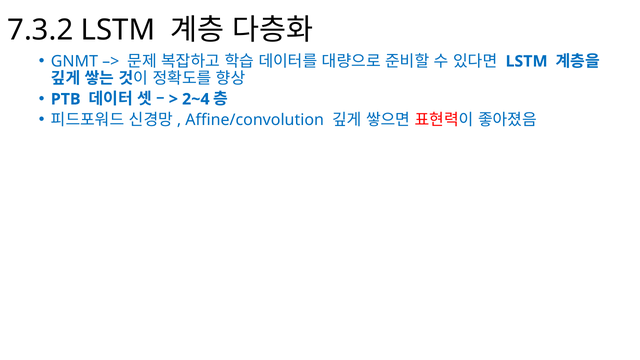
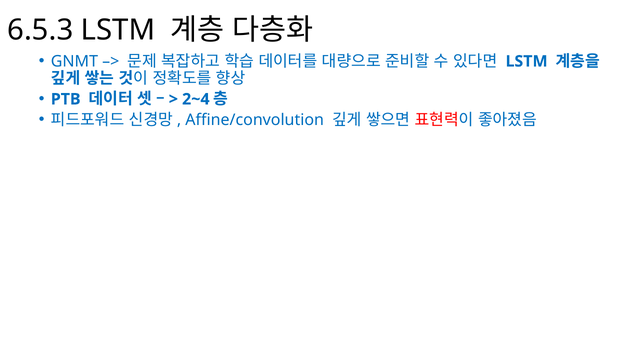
7.3.2: 7.3.2 -> 6.5.3
